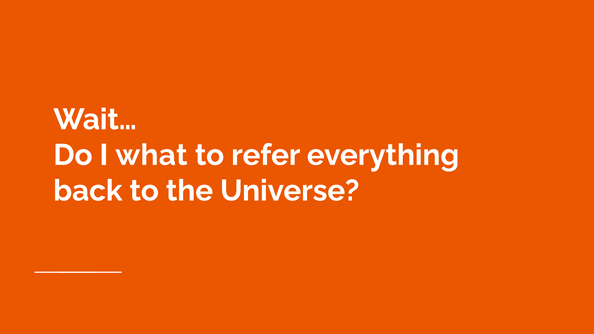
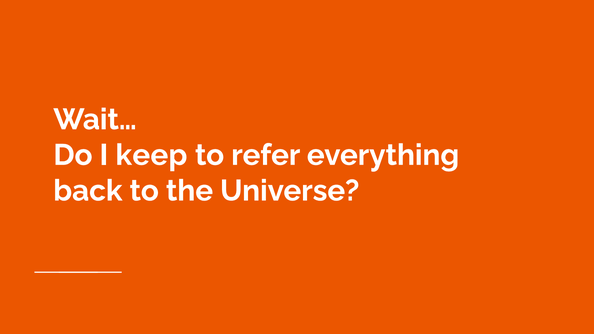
what: what -> keep
